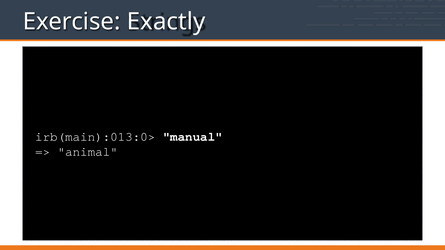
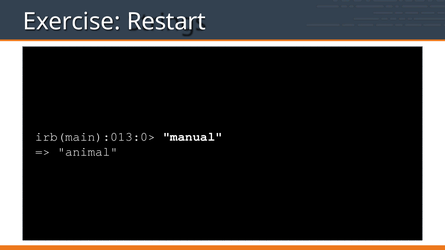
Exactly: Exactly -> Restart
